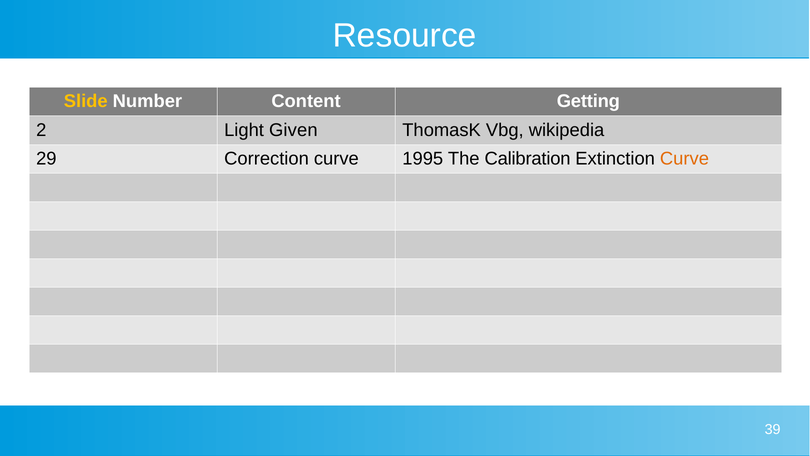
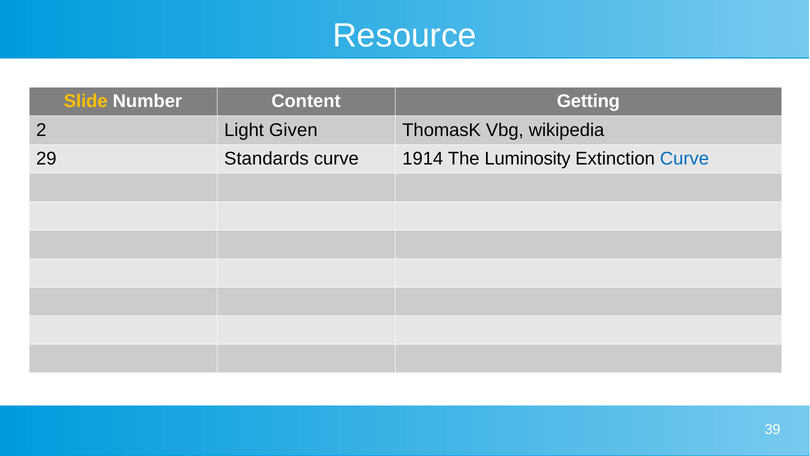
Correction: Correction -> Standards
1995: 1995 -> 1914
Calibration: Calibration -> Luminosity
Curve at (684, 159) colour: orange -> blue
